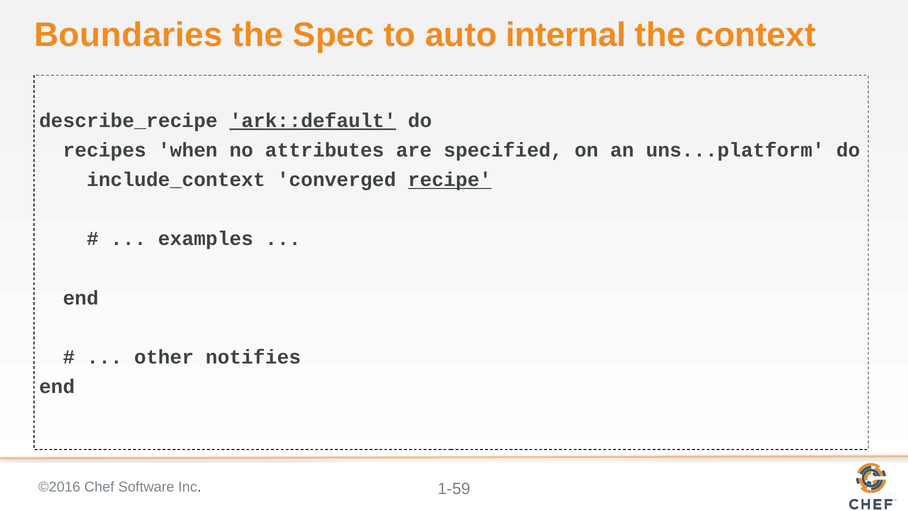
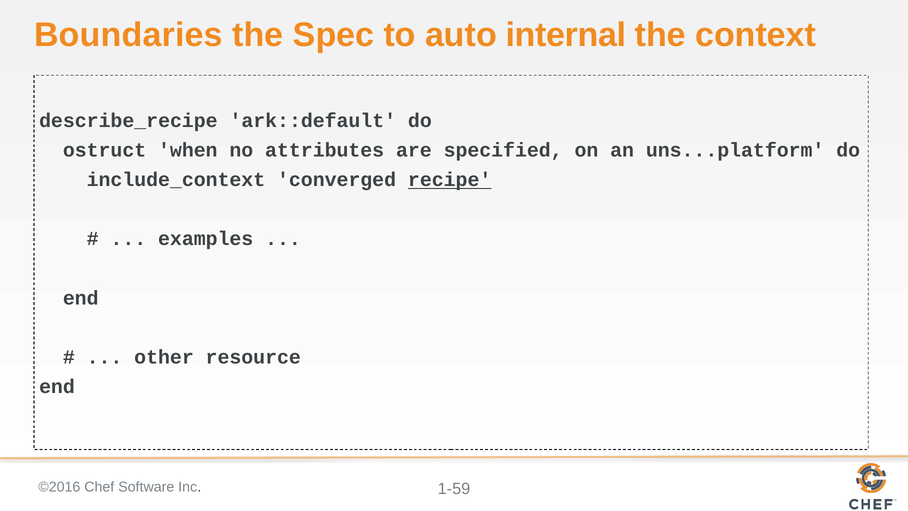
ark::default underline: present -> none
recipes: recipes -> ostruct
notifies: notifies -> resource
